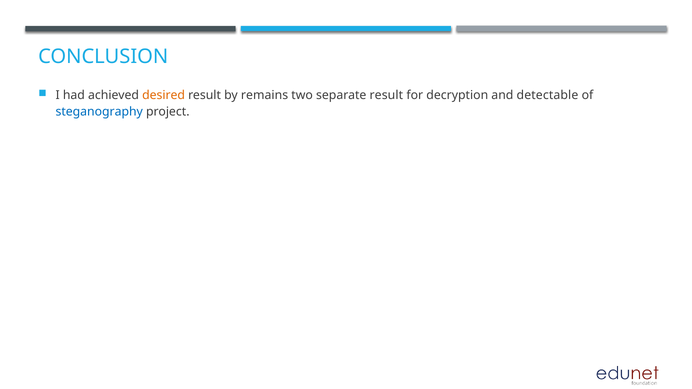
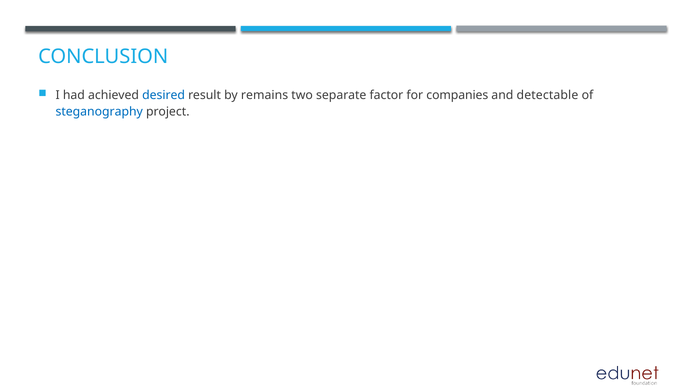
desired colour: orange -> blue
separate result: result -> factor
decryption: decryption -> companies
